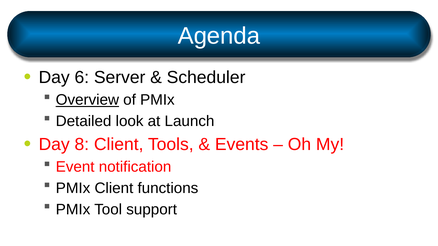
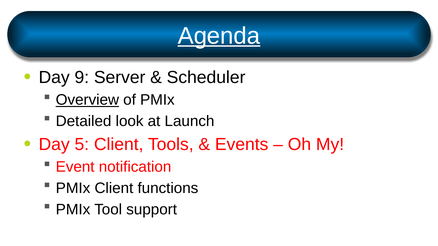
Agenda underline: none -> present
6: 6 -> 9
8: 8 -> 5
